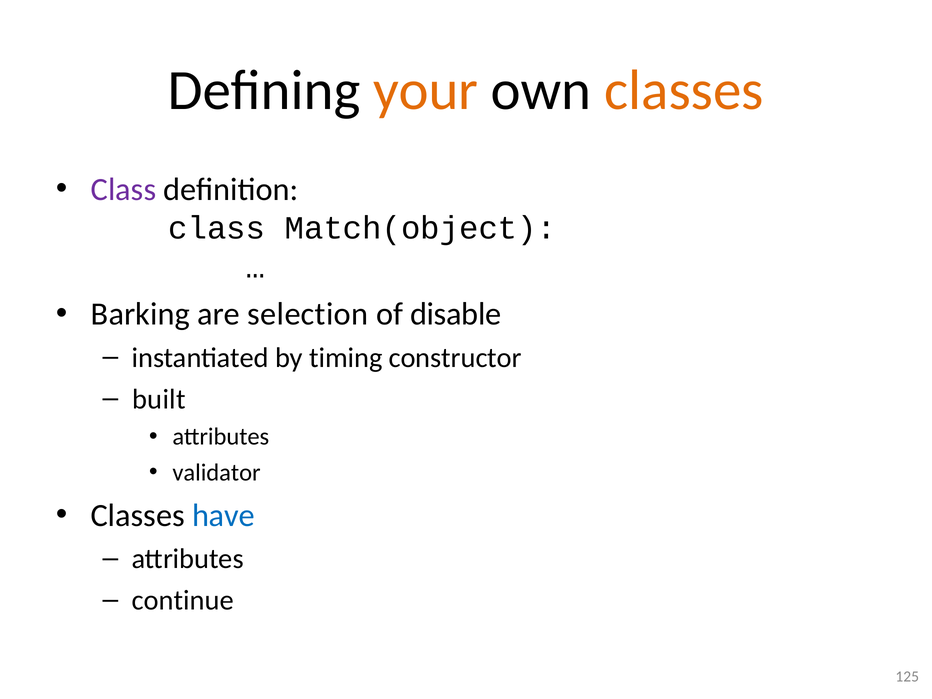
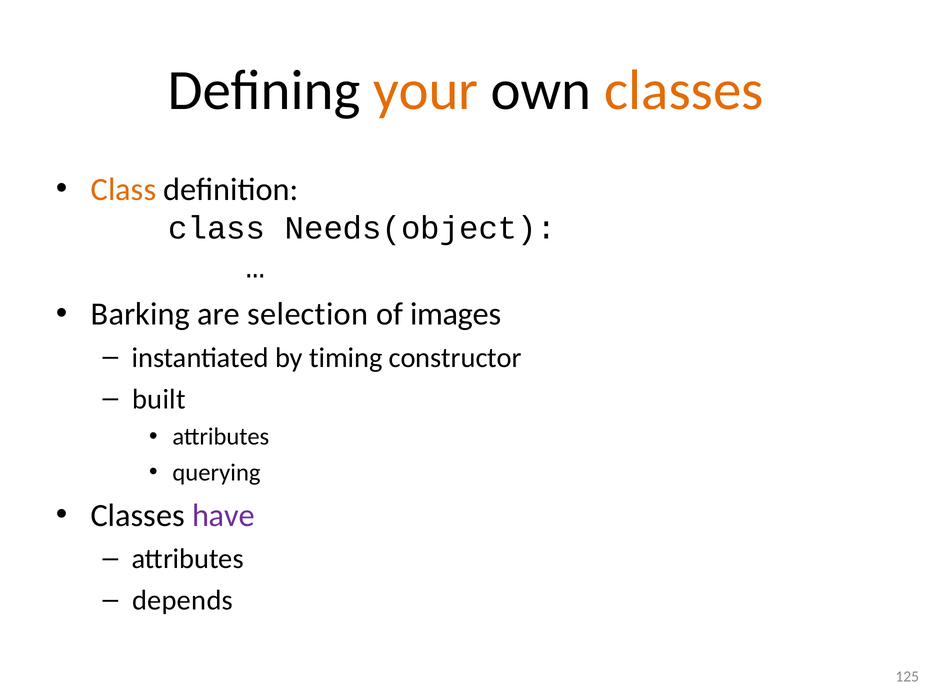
Class at (124, 189) colour: purple -> orange
Match(object: Match(object -> Needs(object
disable: disable -> images
validator: validator -> querying
have colour: blue -> purple
continue: continue -> depends
